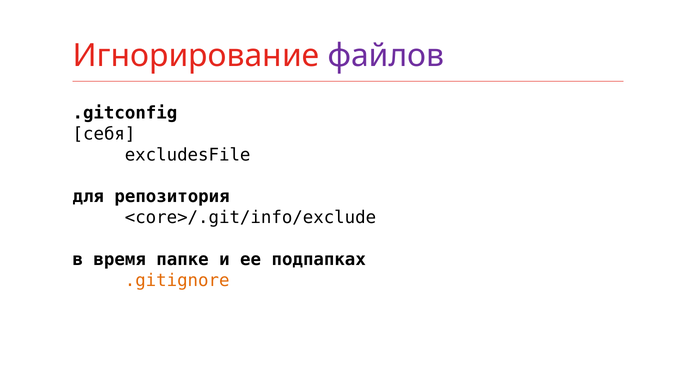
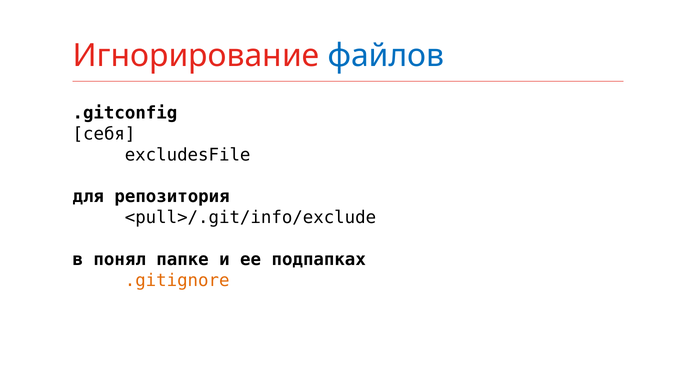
файлов colour: purple -> blue
<core>/.git/info/exclude: <core>/.git/info/exclude -> <pull>/.git/info/exclude
время: время -> понял
